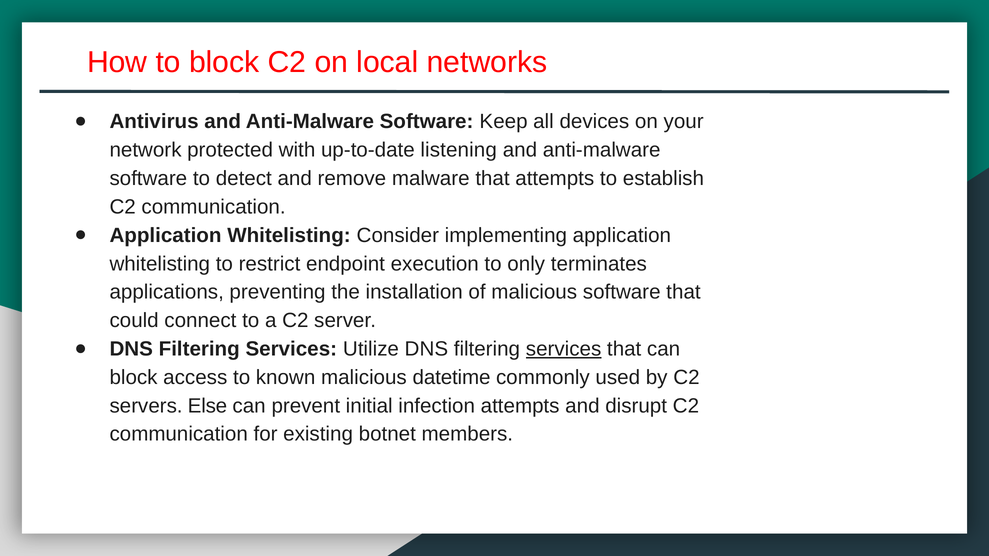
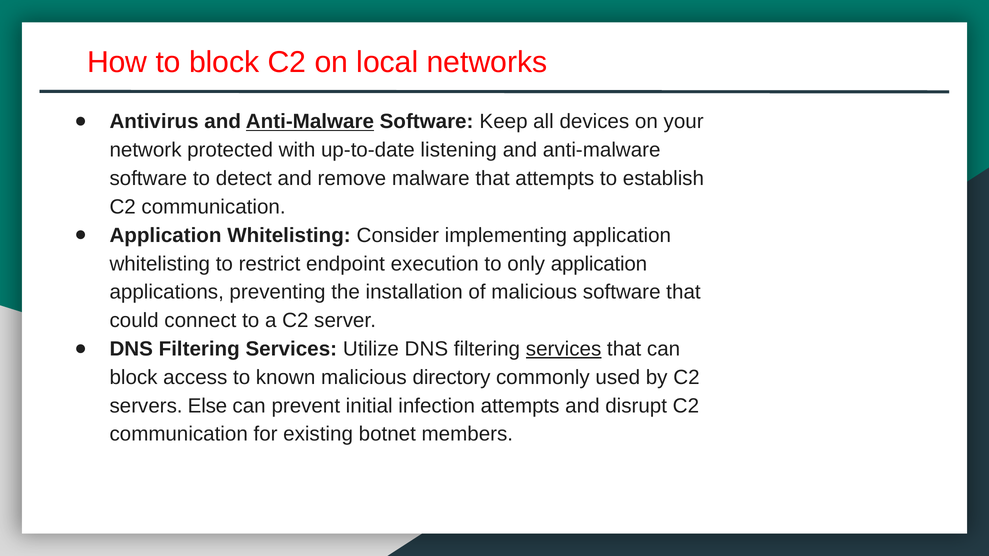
Anti-Malware at (310, 122) underline: none -> present
only terminates: terminates -> application
datetime: datetime -> directory
